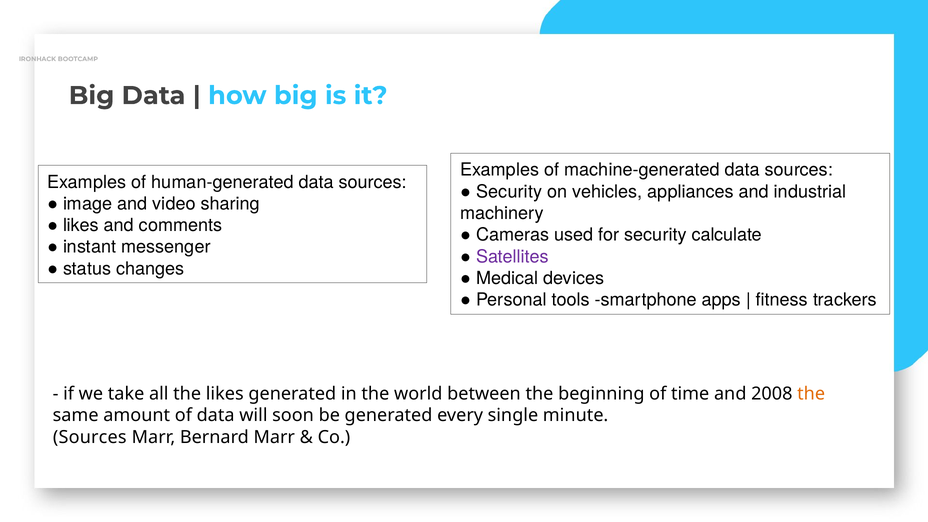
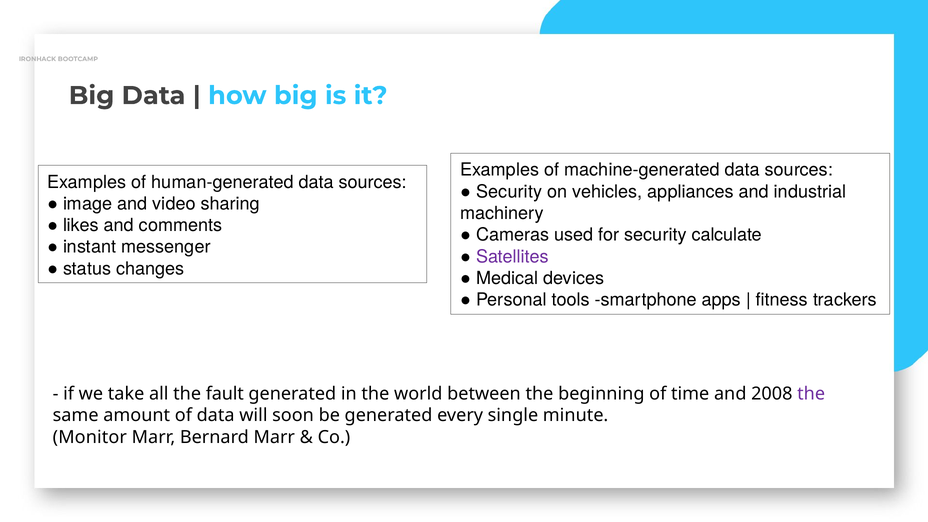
the likes: likes -> fault
the at (811, 394) colour: orange -> purple
Sources at (90, 437): Sources -> Monitor
